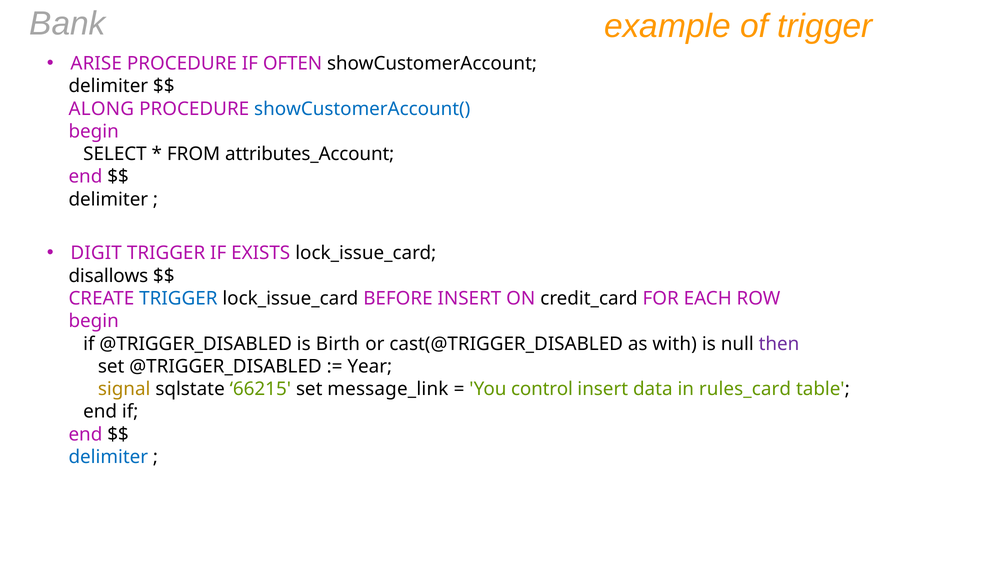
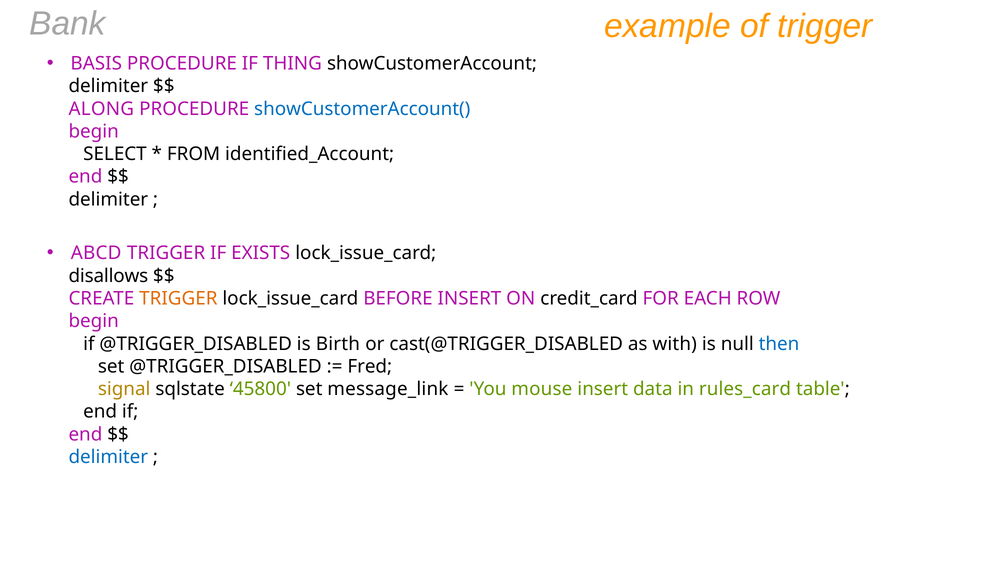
ARISE: ARISE -> BASIS
OFTEN: OFTEN -> THING
attributes_Account: attributes_Account -> identified_Account
DIGIT: DIGIT -> ABCD
TRIGGER at (178, 298) colour: blue -> orange
then colour: purple -> blue
Year: Year -> Fred
66215: 66215 -> 45800
control: control -> mouse
